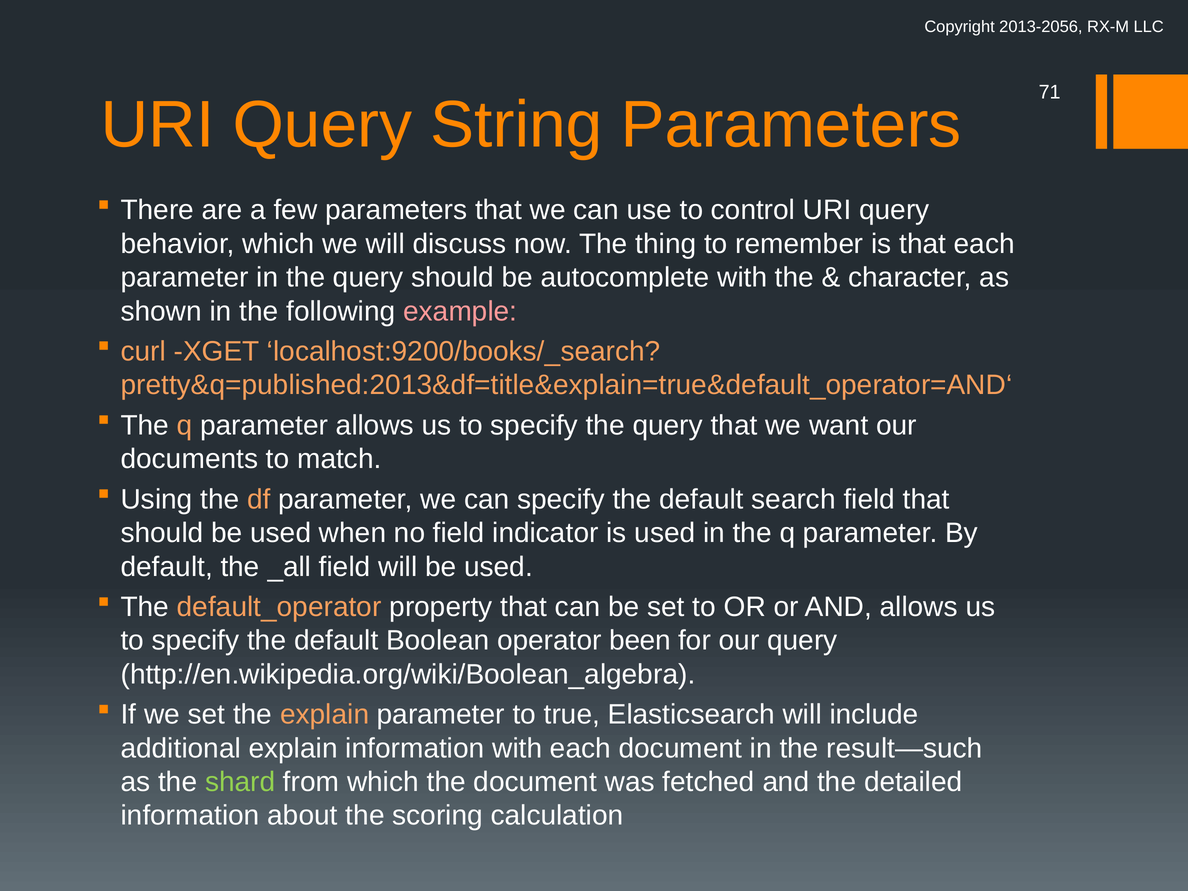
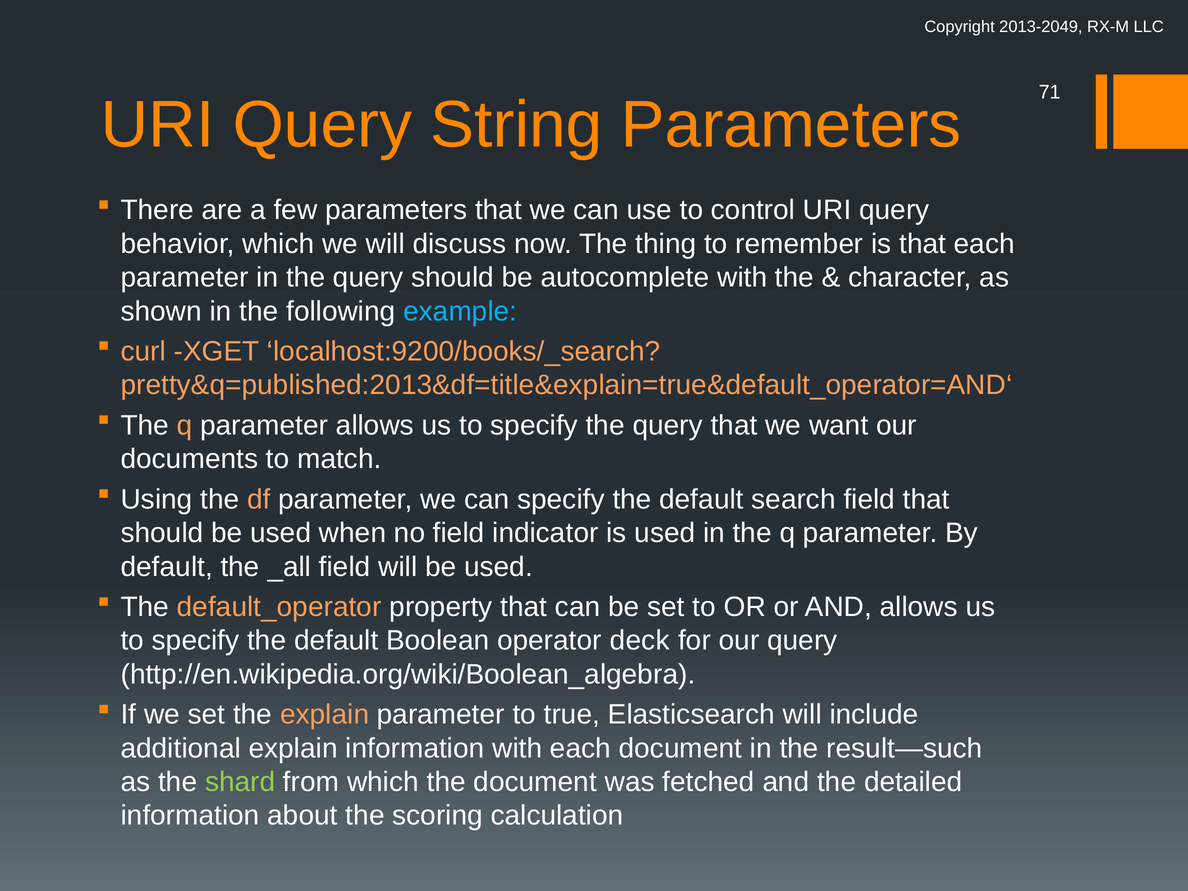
2013-2056: 2013-2056 -> 2013-2049
example colour: pink -> light blue
been: been -> deck
